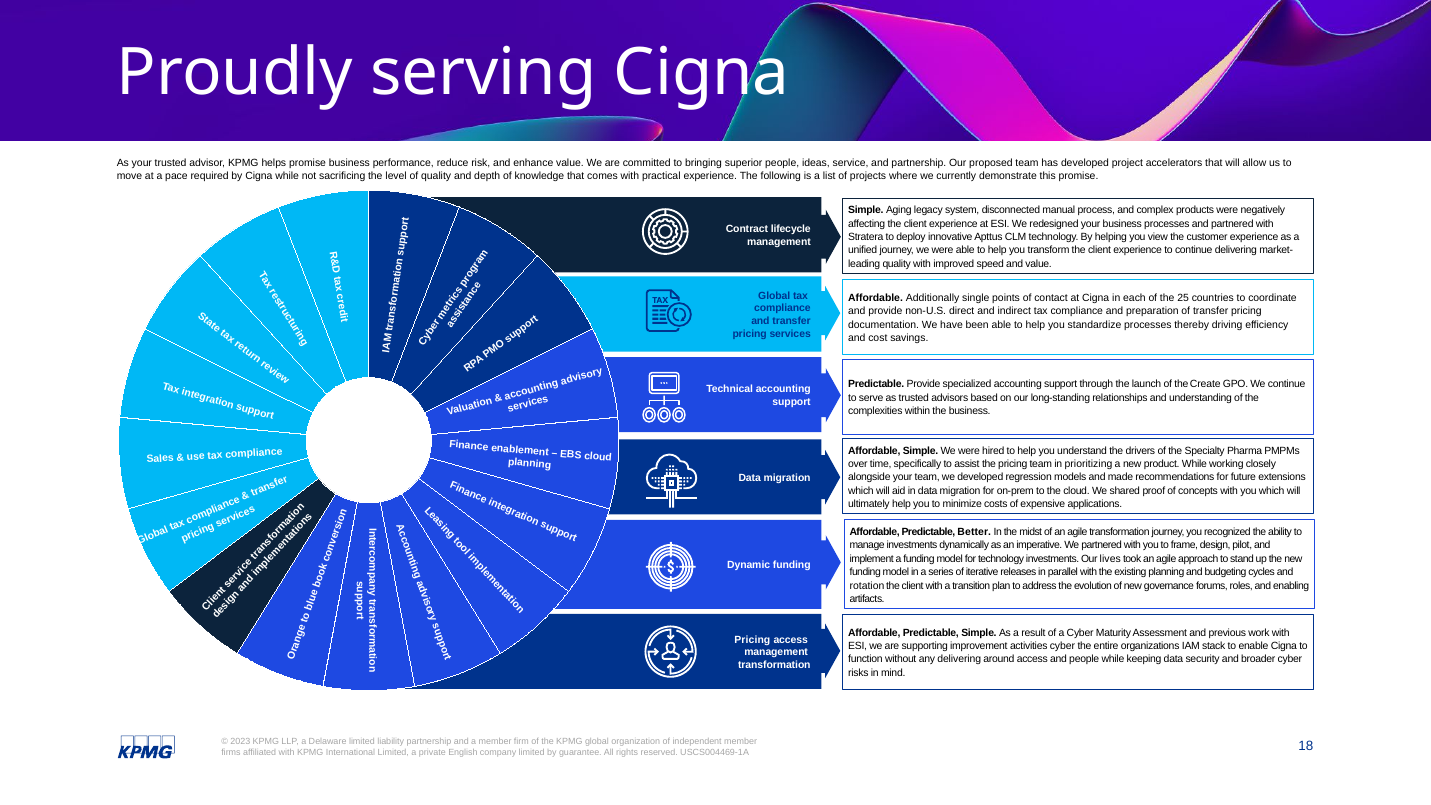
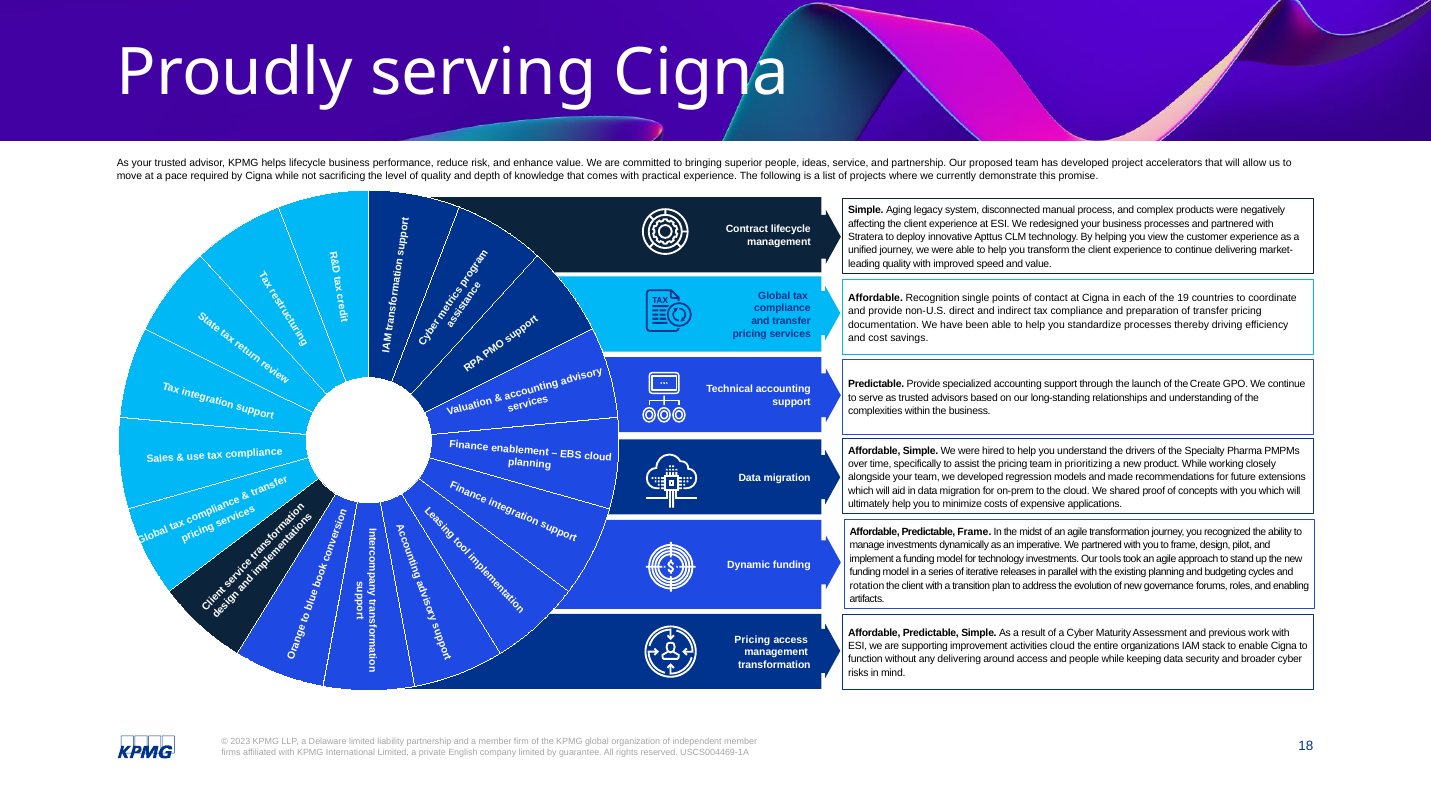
helps promise: promise -> lifecycle
Additionally: Additionally -> Recognition
25: 25 -> 19
Predictable Better: Better -> Frame
lives: lives -> tools
activities cyber: cyber -> cloud
